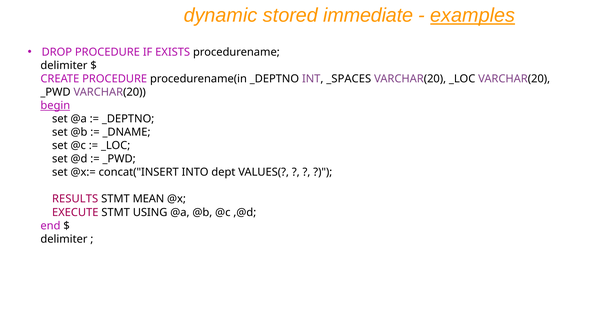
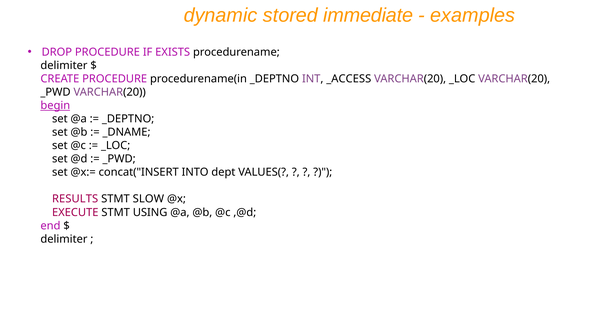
examples underline: present -> none
_SPACES: _SPACES -> _ACCESS
MEAN: MEAN -> SLOW
